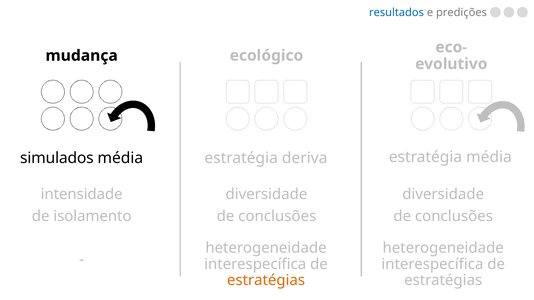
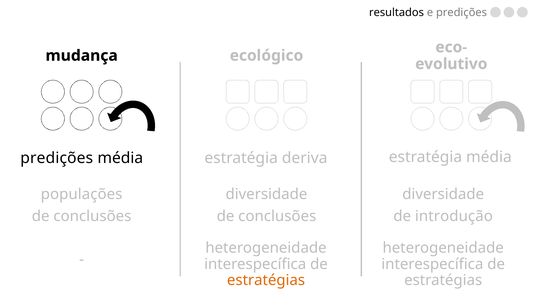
resultados colour: blue -> black
simulados at (57, 158): simulados -> predições
intensidade: intensidade -> populações
isolamento at (92, 216): isolamento -> conclusões
conclusões at (454, 216): conclusões -> introdução
